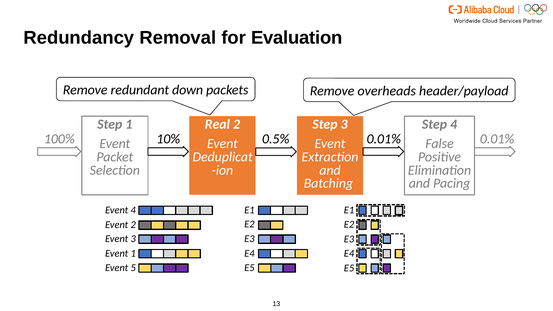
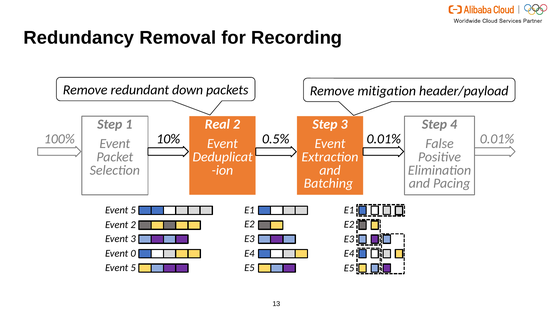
Evaluation: Evaluation -> Recording
overheads: overheads -> mitigation
4 at (133, 210): 4 -> 5
Event 1: 1 -> 0
